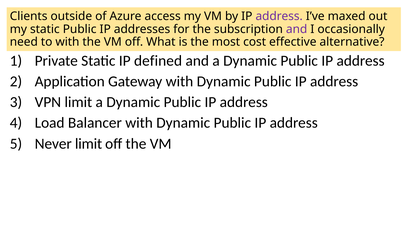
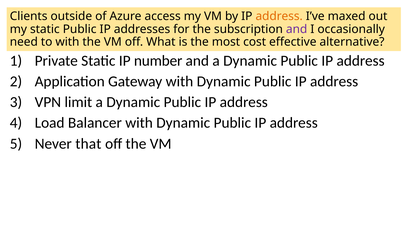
address at (279, 16) colour: purple -> orange
defined: defined -> number
Never limit: limit -> that
